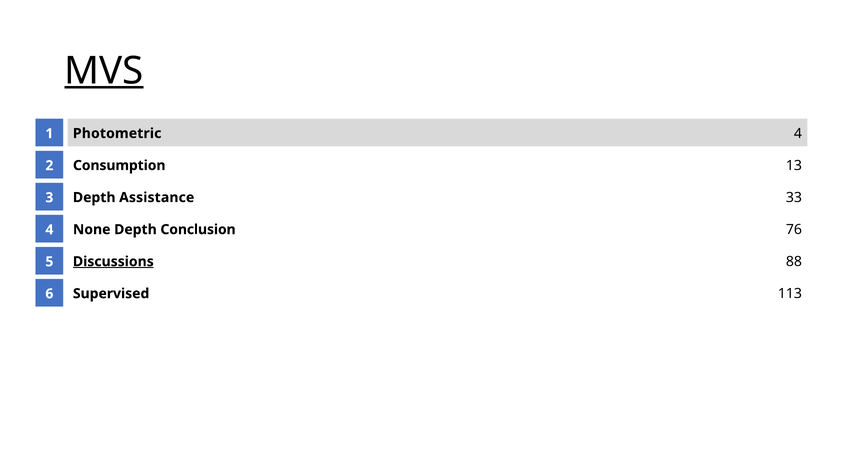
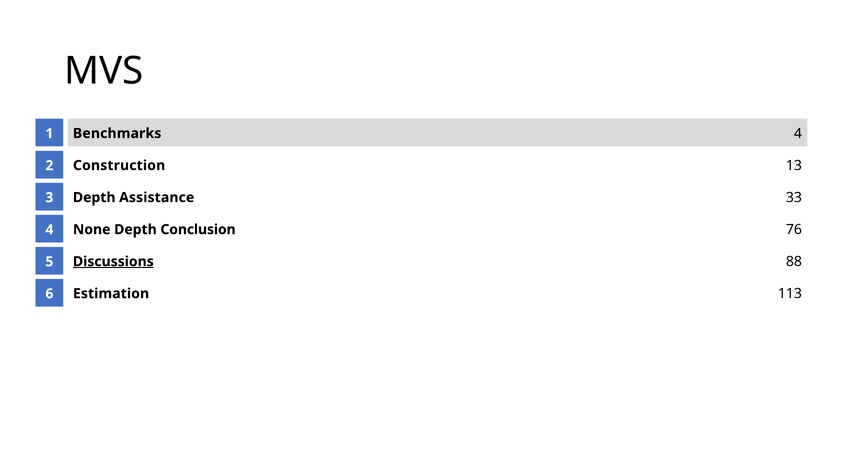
MVS underline: present -> none
Photometric: Photometric -> Benchmarks
Consumption: Consumption -> Construction
Supervised: Supervised -> Estimation
